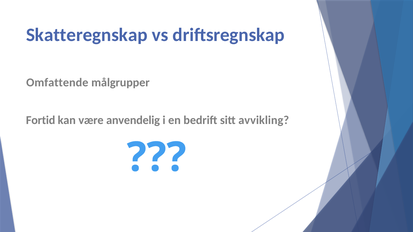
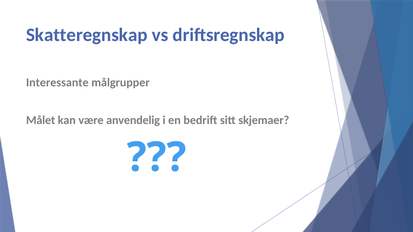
Omfattende: Omfattende -> Interessante
Fortid: Fortid -> Målet
avvikling: avvikling -> skjemaer
